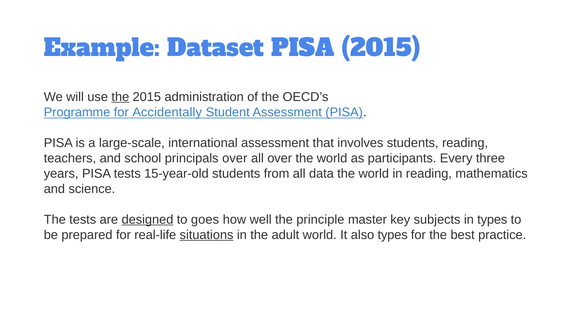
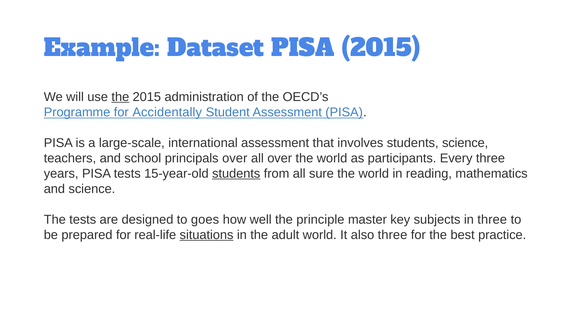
students reading: reading -> science
students at (236, 173) underline: none -> present
data: data -> sure
designed underline: present -> none
in types: types -> three
also types: types -> three
